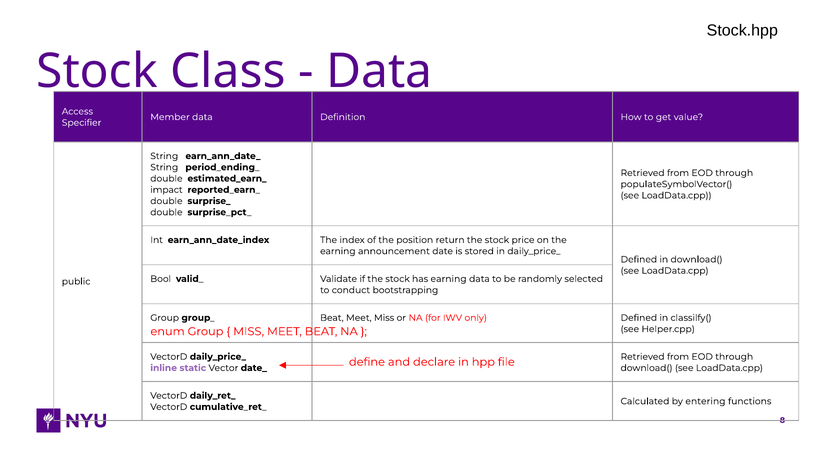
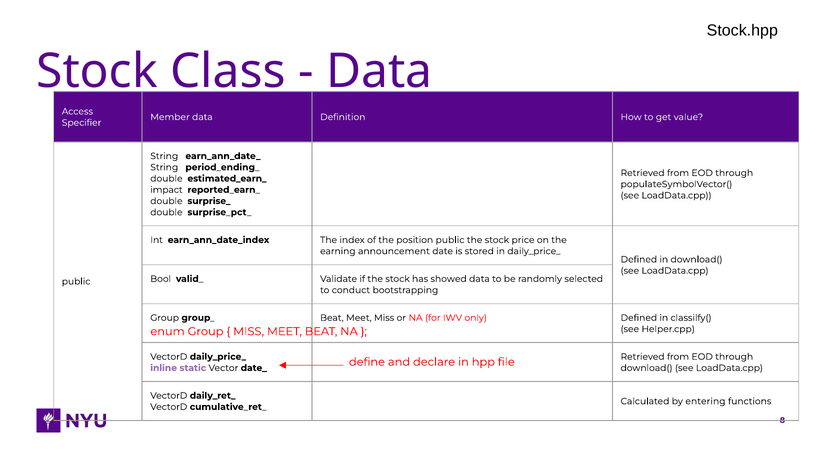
position return: return -> public
has earning: earning -> showed
